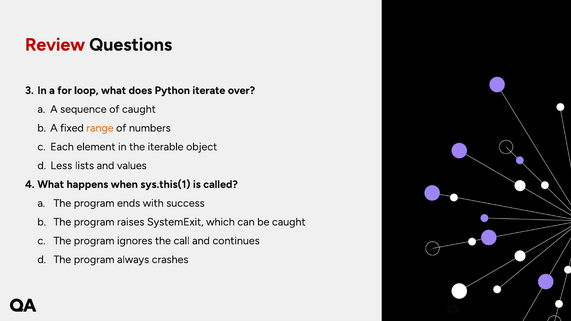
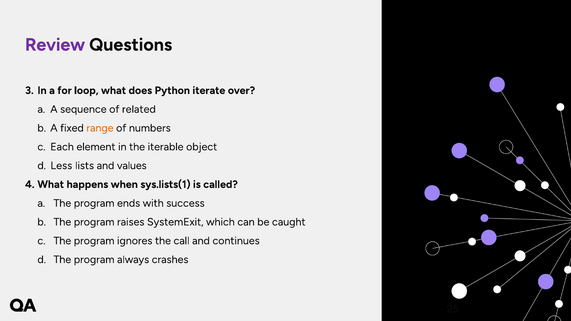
Review colour: red -> purple
of caught: caught -> related
sys.this(1: sys.this(1 -> sys.lists(1
